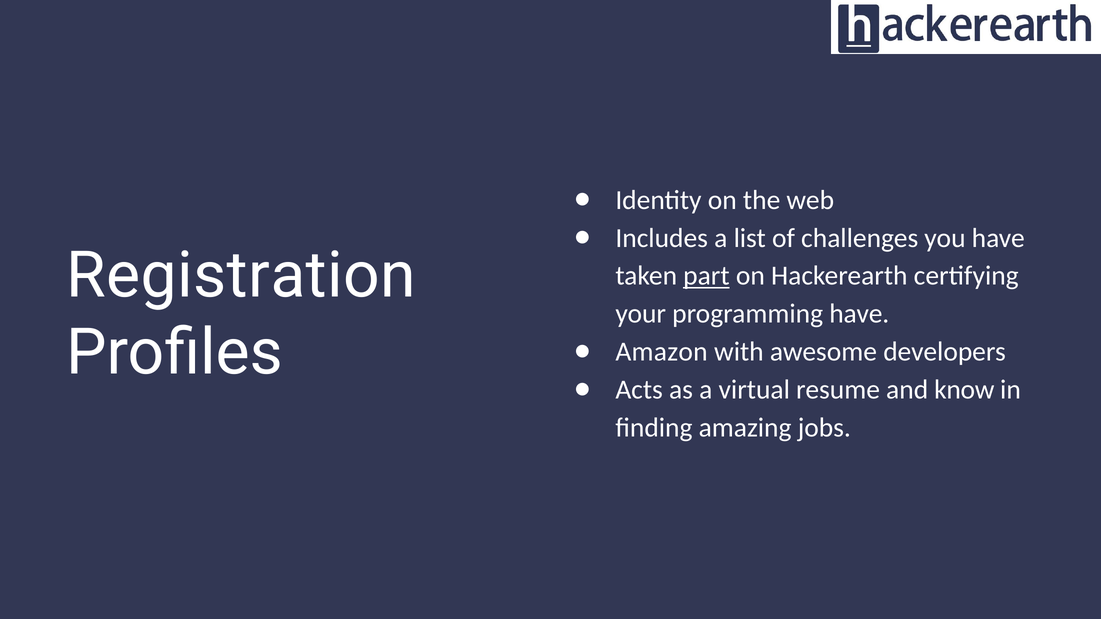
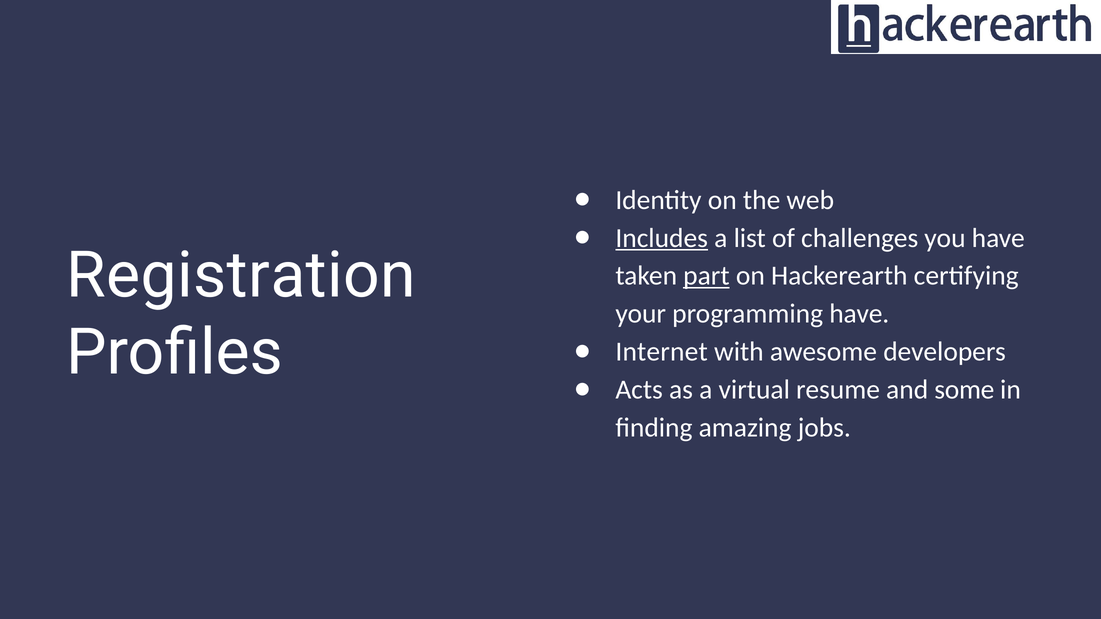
Includes underline: none -> present
Amazon: Amazon -> Internet
know: know -> some
